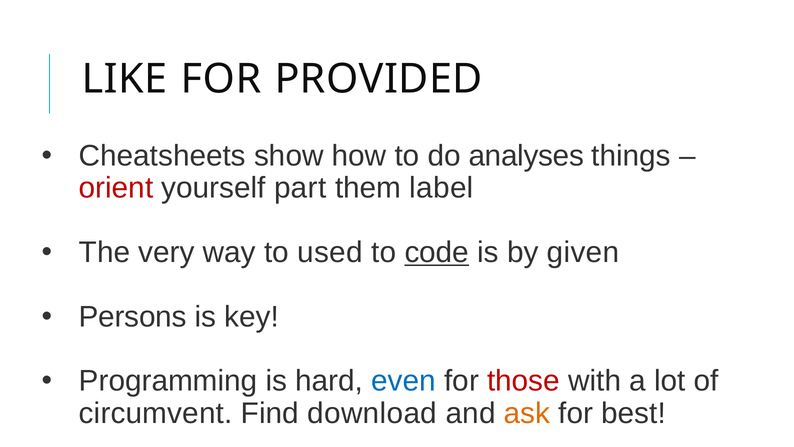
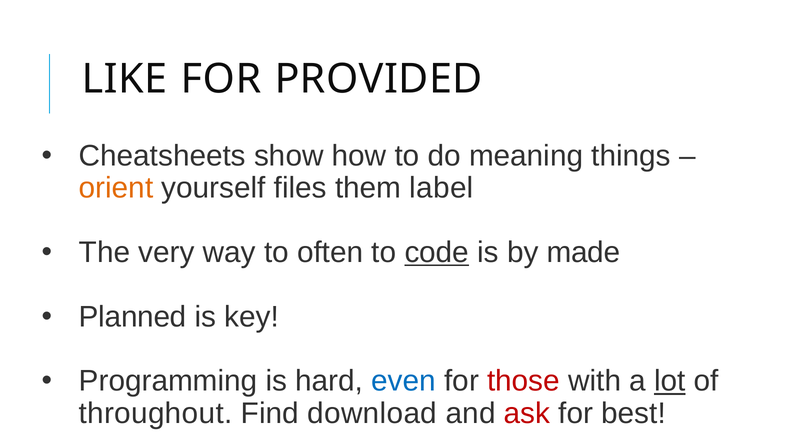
analyses: analyses -> meaning
orient colour: red -> orange
part: part -> files
used: used -> often
given: given -> made
Persons: Persons -> Planned
lot underline: none -> present
circumvent: circumvent -> throughout
ask colour: orange -> red
